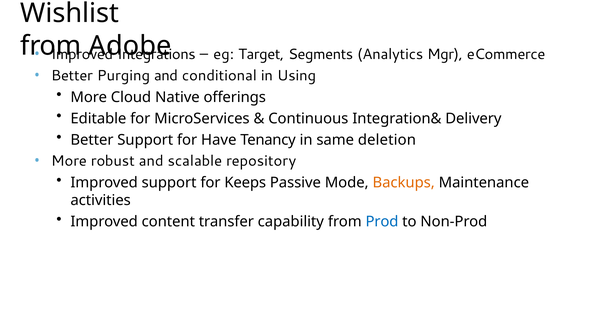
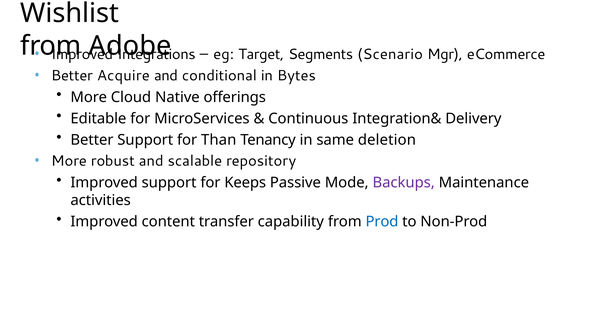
Analytics: Analytics -> Scenario
Purging: Purging -> Acquire
Using: Using -> Bytes
Have: Have -> Than
Backups colour: orange -> purple
